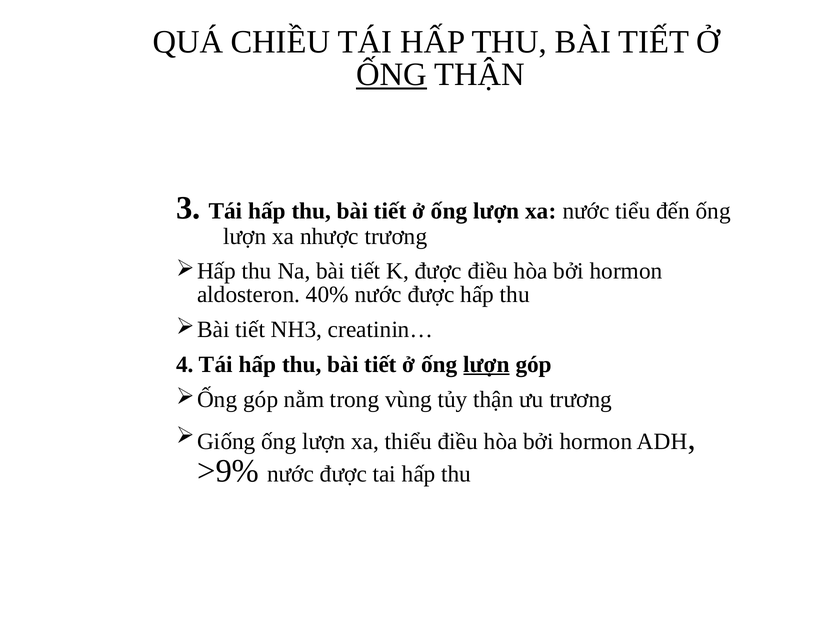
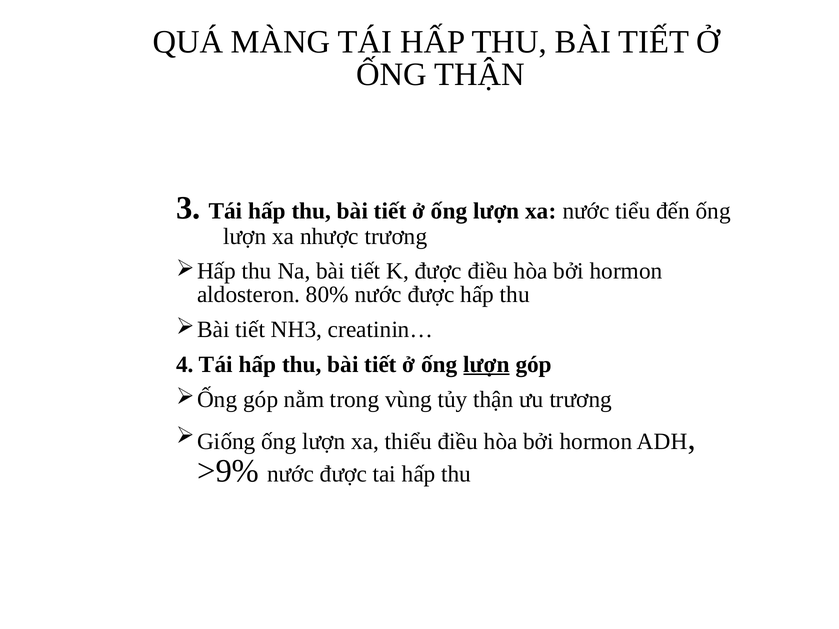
CHIỀU: CHIỀU -> MÀNG
ỐNG at (392, 75) underline: present -> none
40%: 40% -> 80%
